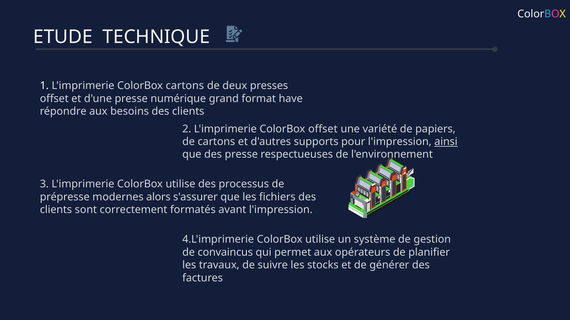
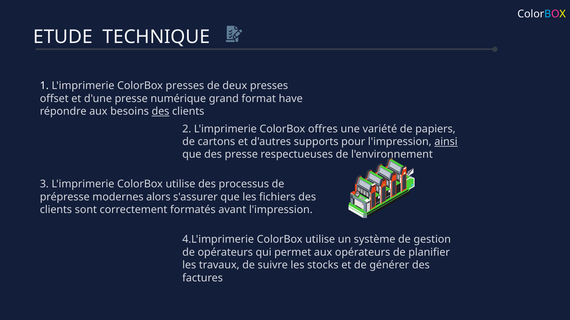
ColorBox cartons: cartons -> presses
des at (160, 112) underline: none -> present
ColorBox offset: offset -> offres
de convaincus: convaincus -> opérateurs
